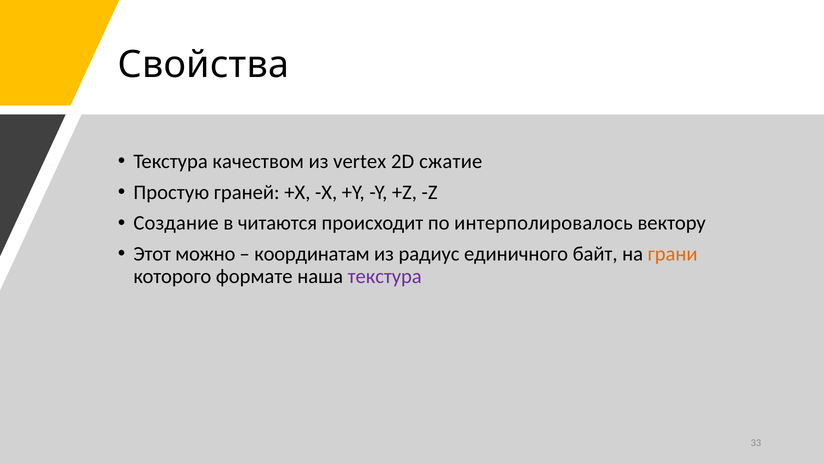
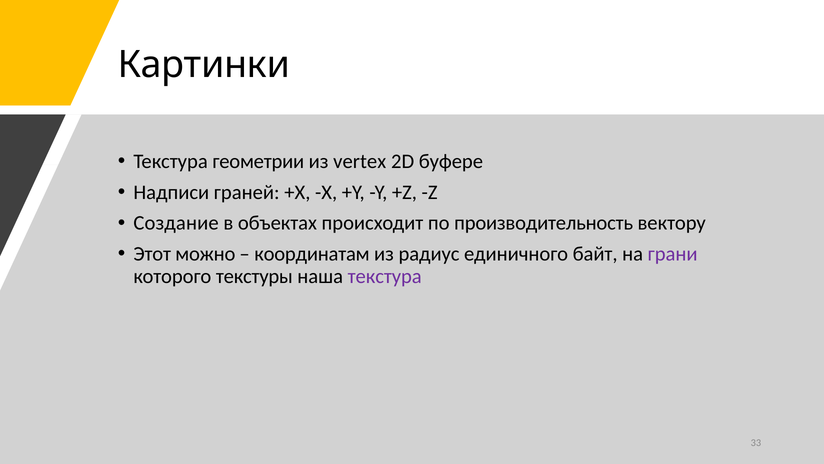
Свойства: Свойства -> Картинки
качеством: качеством -> геометрии
сжатие: сжатие -> буфере
Простую: Простую -> Надписи
читаются: читаются -> объектах
интерполировалось: интерполировалось -> производительность
грани colour: orange -> purple
формате: формате -> текстуры
